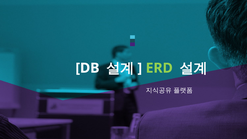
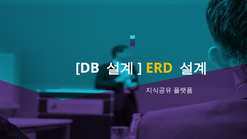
ERD colour: light green -> yellow
